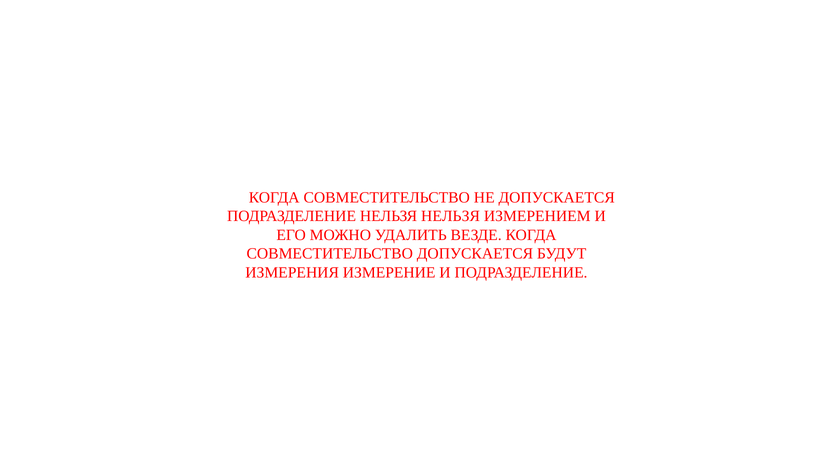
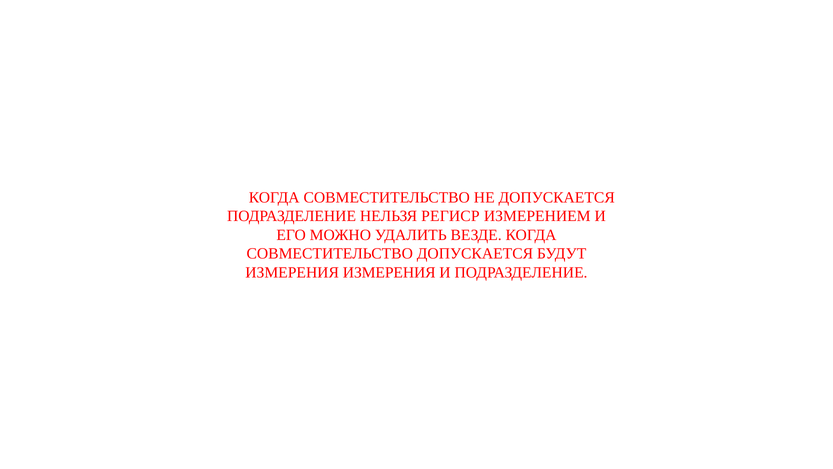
НЕЛЬЗЯ НЕЛЬЗЯ: НЕЛЬЗЯ -> РЕГИСР
ИЗМЕРЕНИЯ ИЗМЕРЕНИЕ: ИЗМЕРЕНИЕ -> ИЗМЕРЕНИЯ
